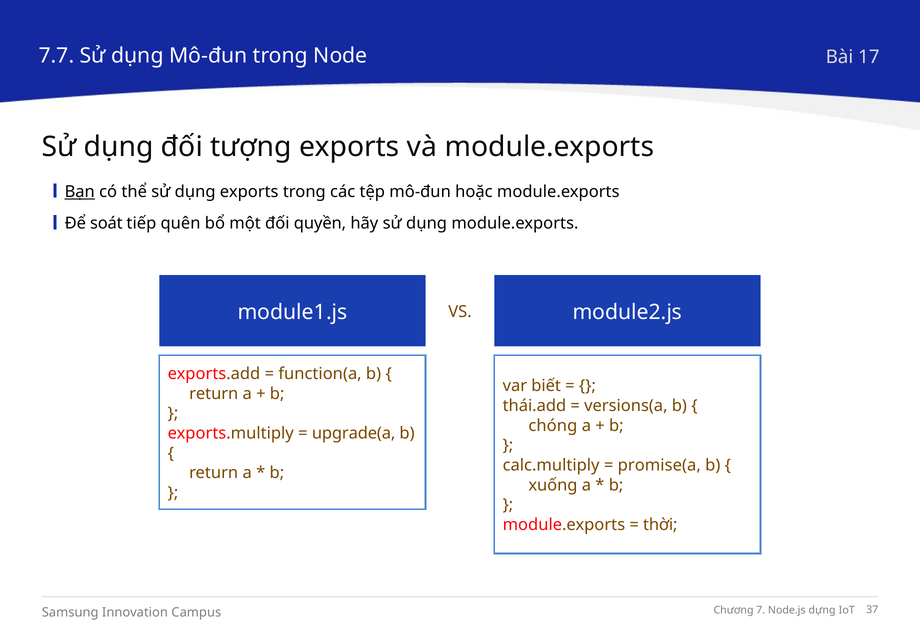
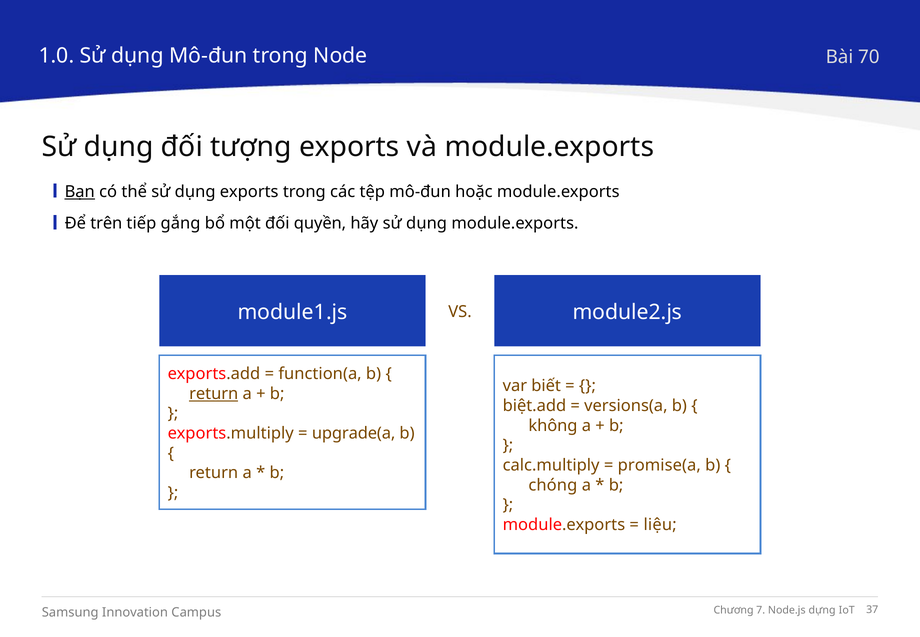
7.7: 7.7 -> 1.0
17: 17 -> 70
soát: soát -> trên
quên: quên -> gắng
return at (214, 394) underline: none -> present
thái.add: thái.add -> biệt.add
chóng: chóng -> không
xuống: xuống -> chóng
thời: thời -> liệu
